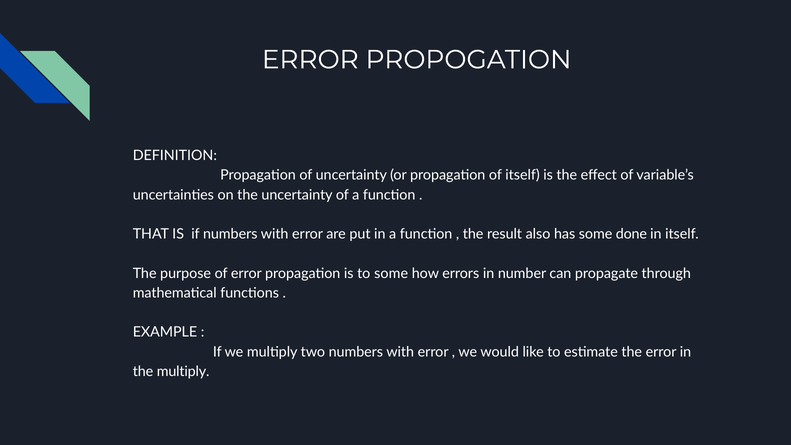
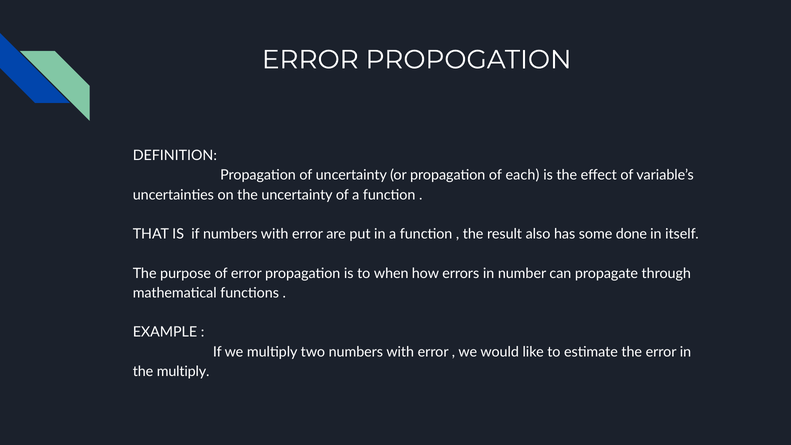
of itself: itself -> each
to some: some -> when
